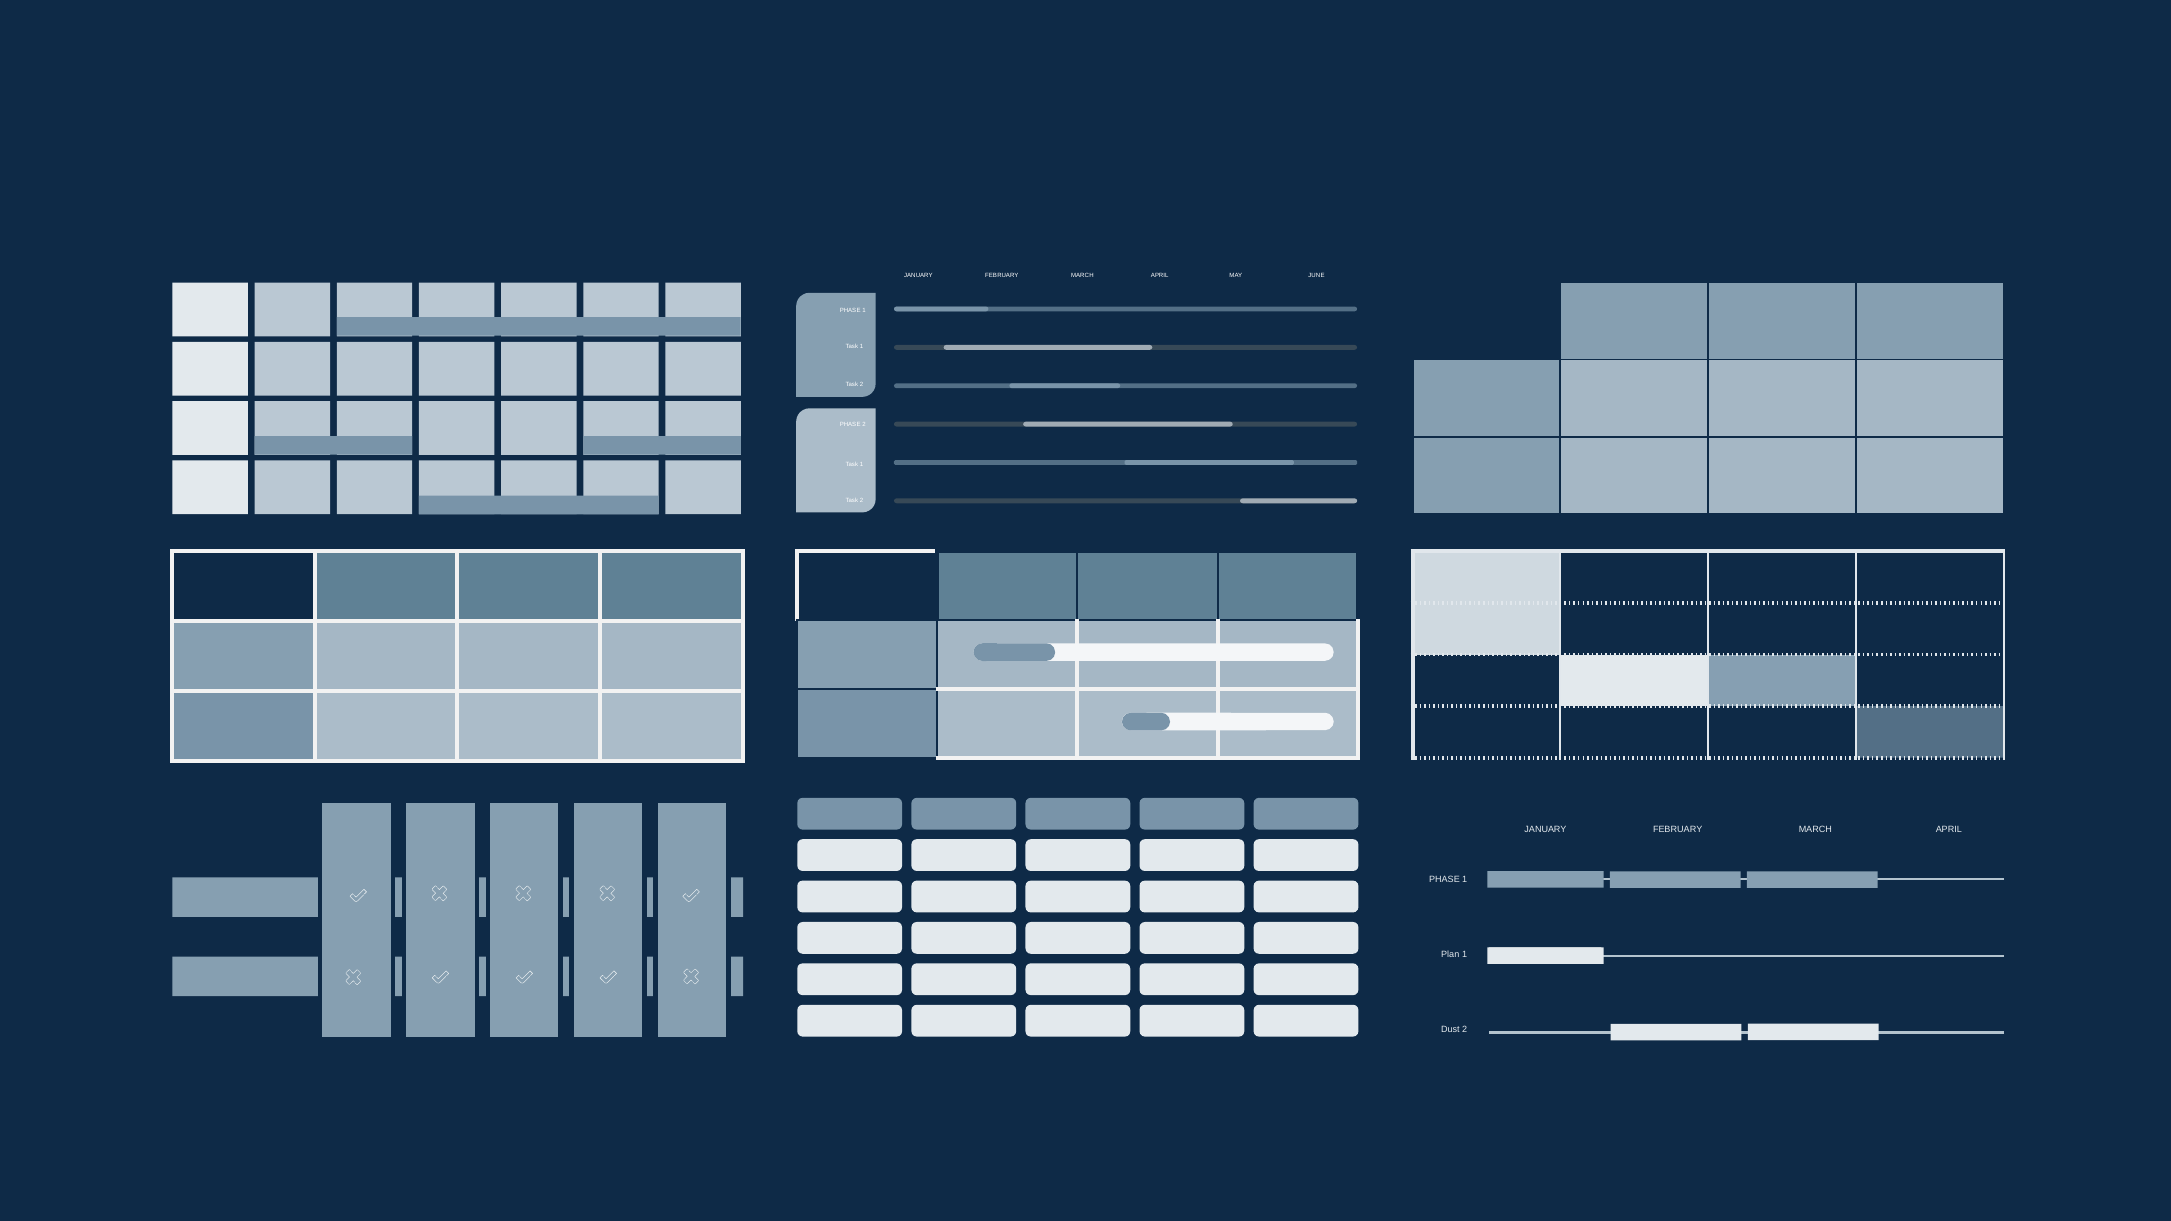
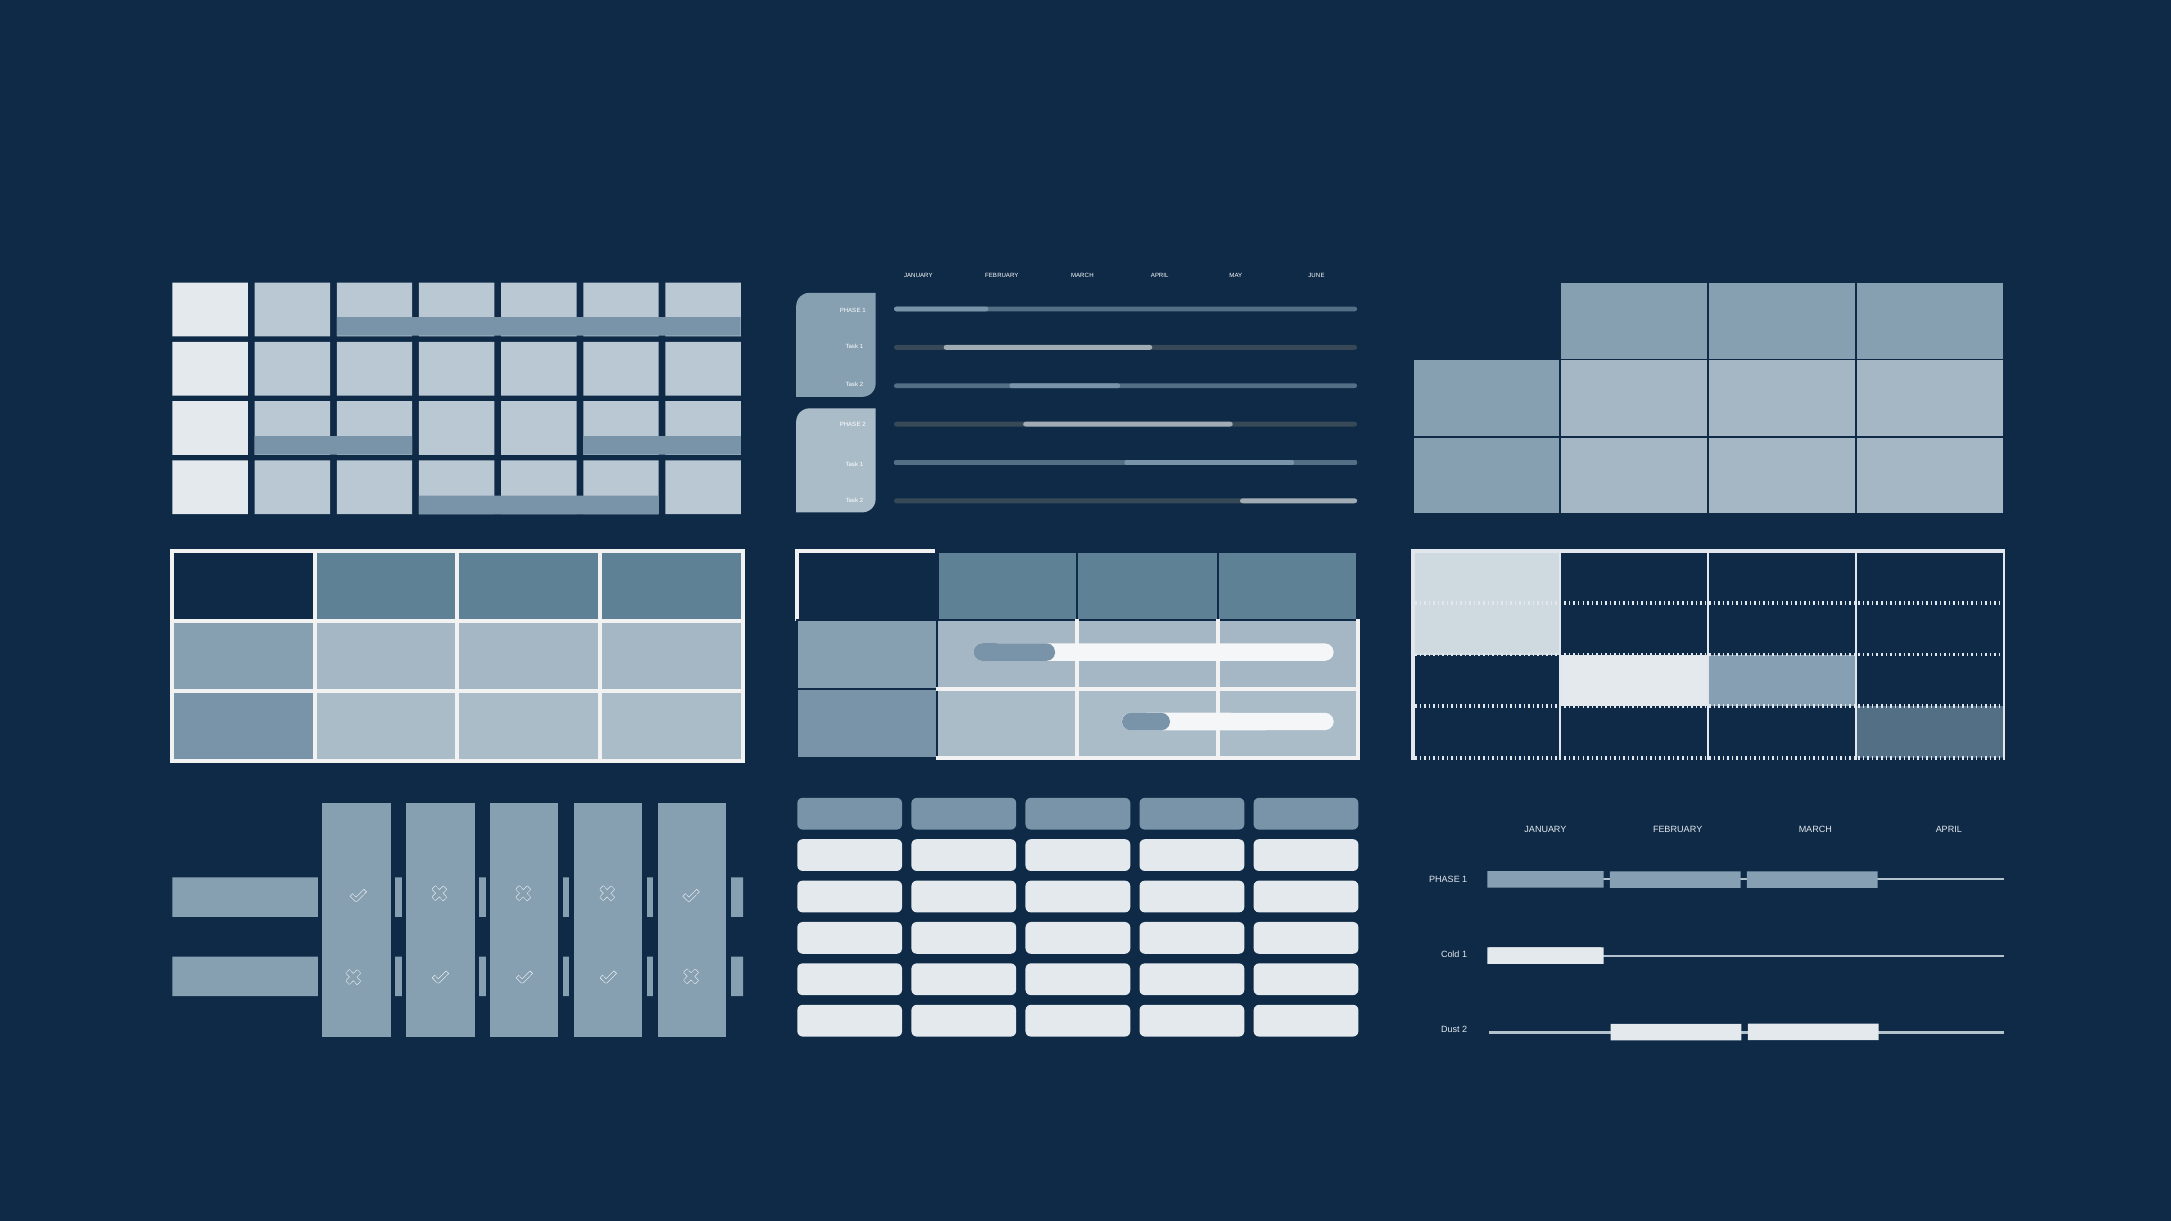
Plan: Plan -> Cold
